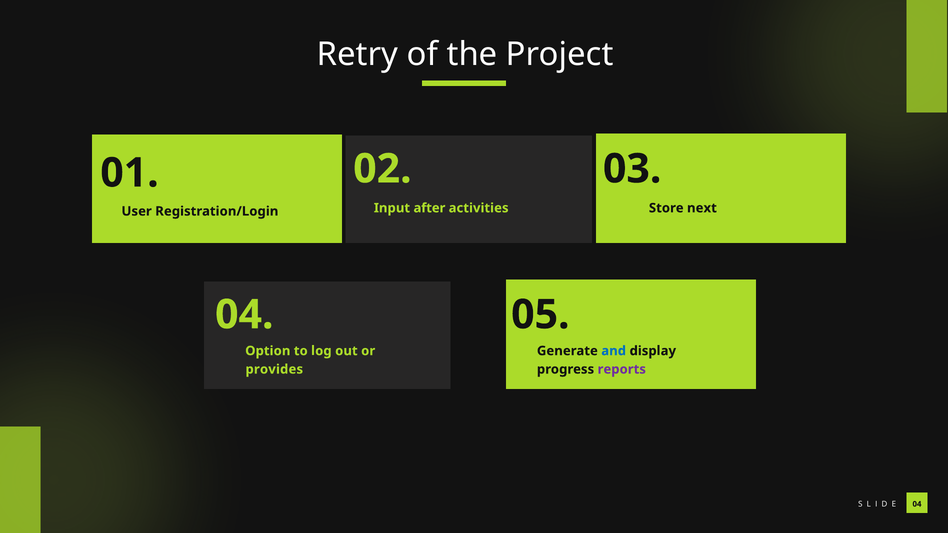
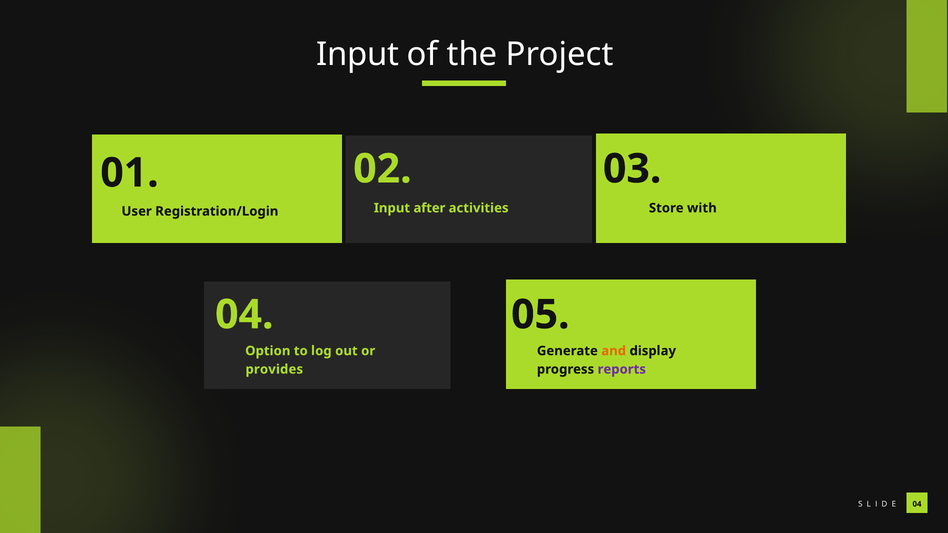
Retry at (358, 54): Retry -> Input
next: next -> with
and colour: blue -> orange
